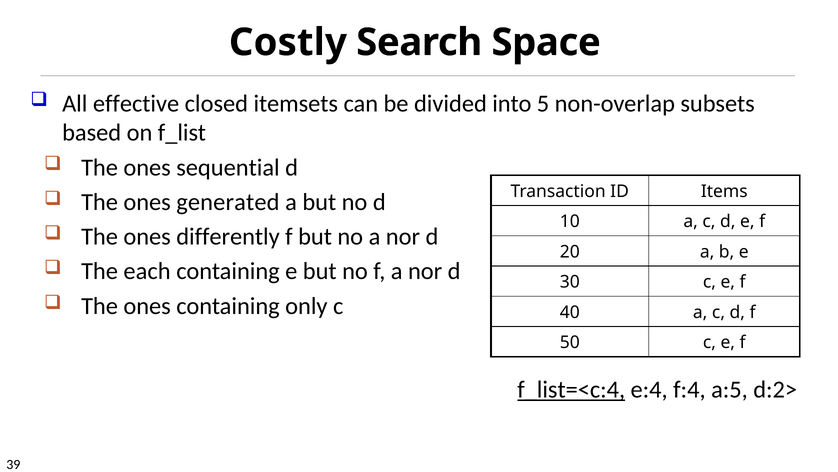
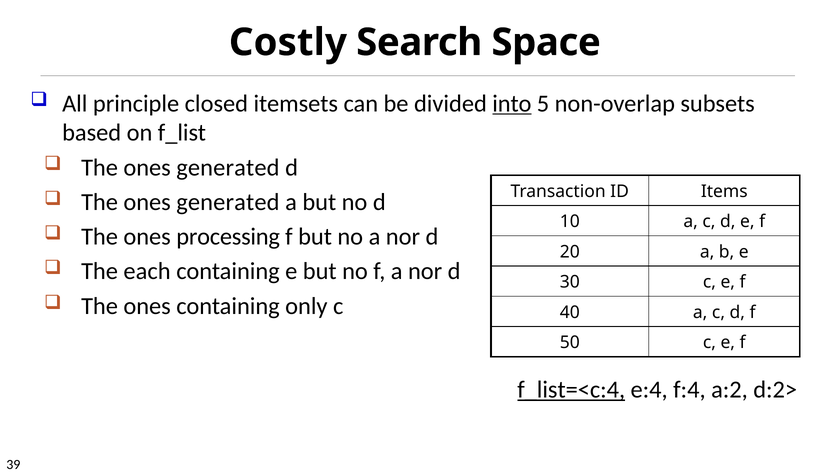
effective: effective -> principle
into underline: none -> present
sequential at (228, 167): sequential -> generated
differently: differently -> processing
a:5: a:5 -> a:2
